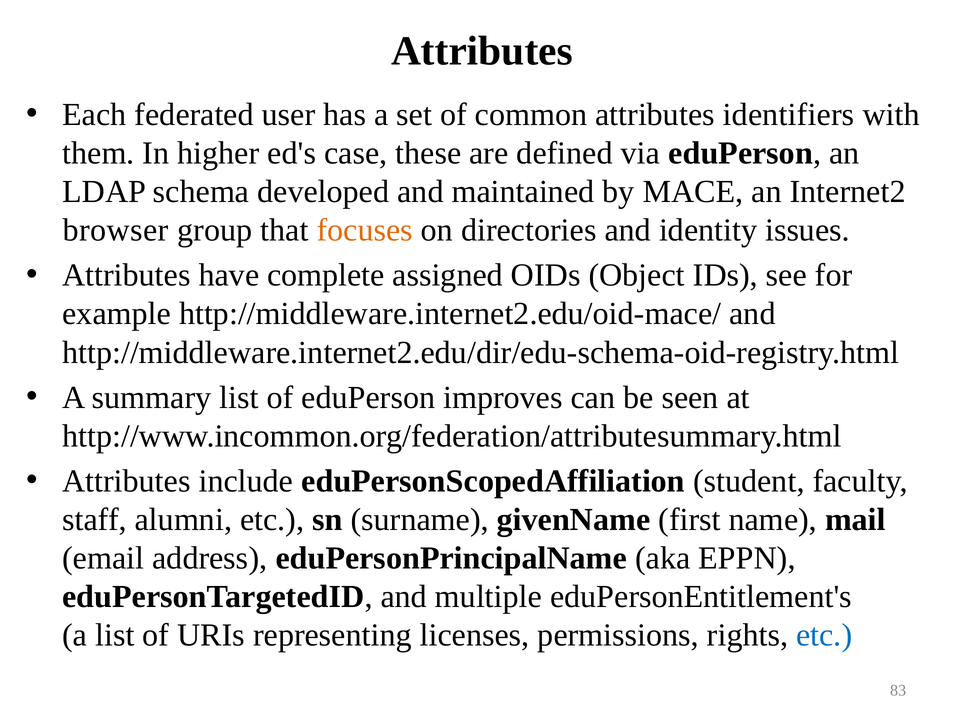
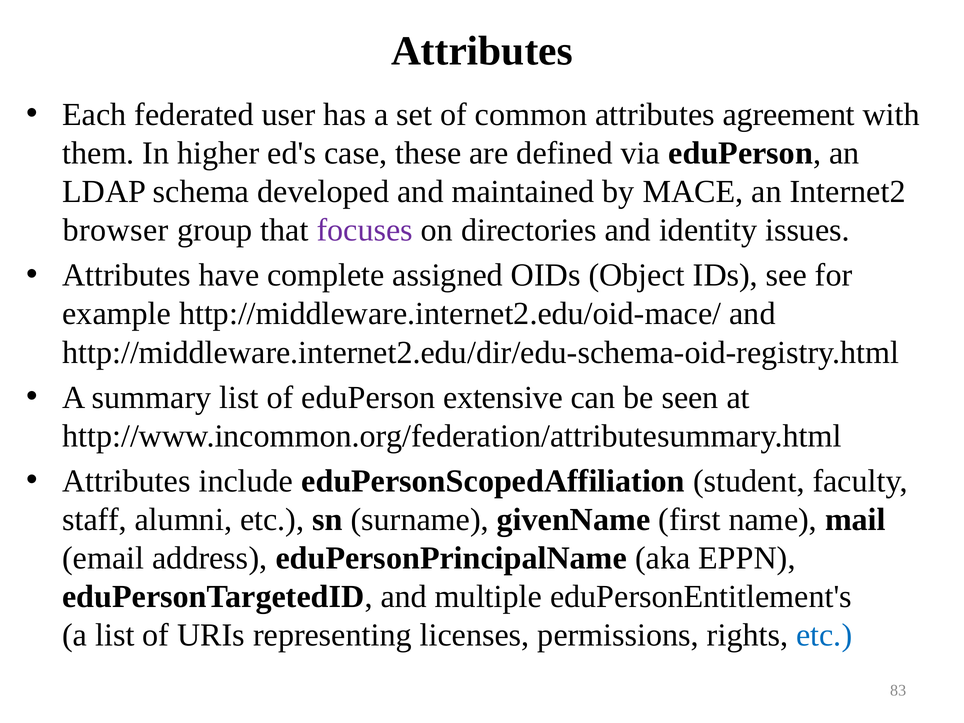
identifiers: identifiers -> agreement
focuses colour: orange -> purple
improves: improves -> extensive
